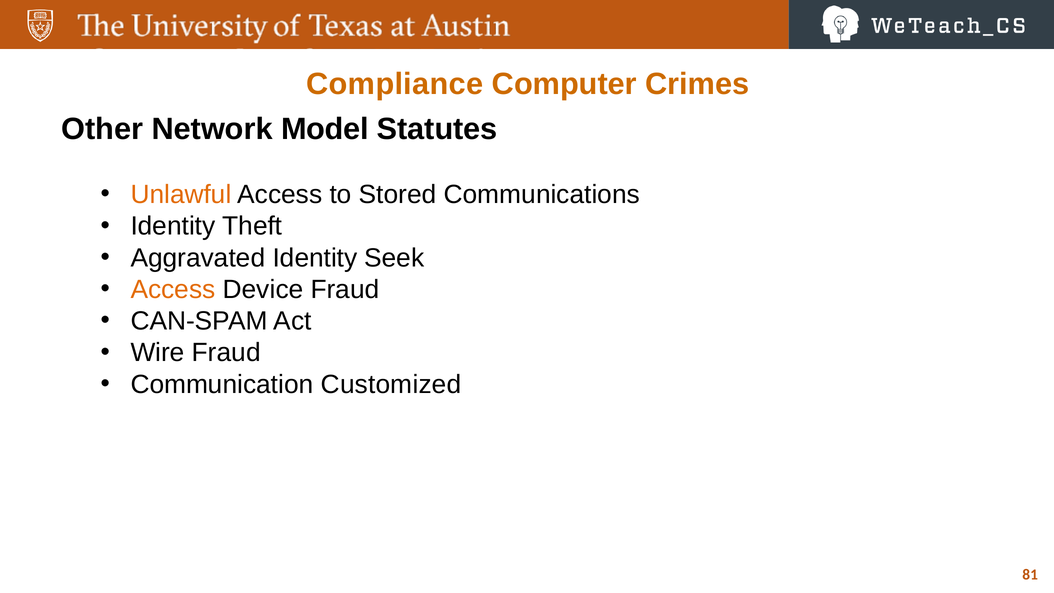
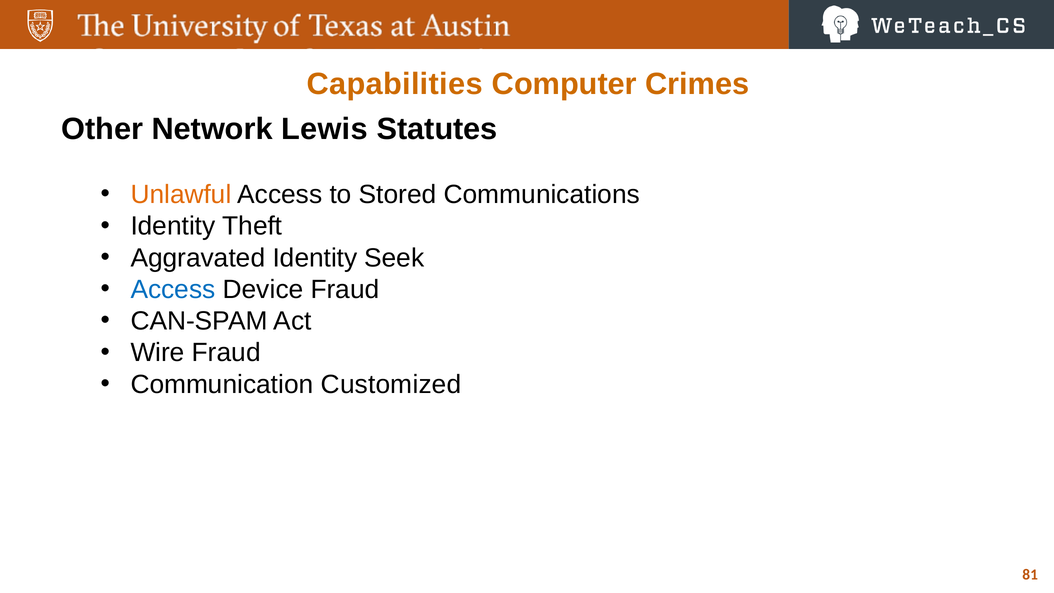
Compliance: Compliance -> Capabilities
Model: Model -> Lewis
Access at (173, 289) colour: orange -> blue
